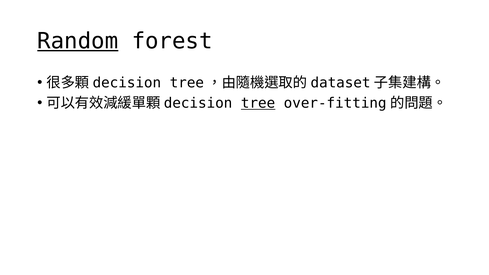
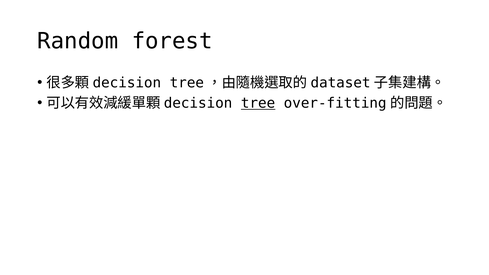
Random underline: present -> none
